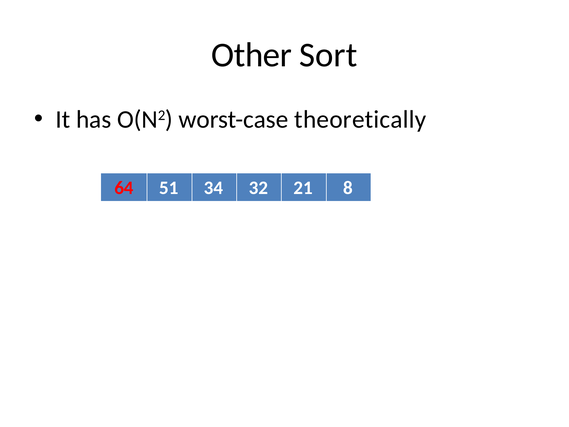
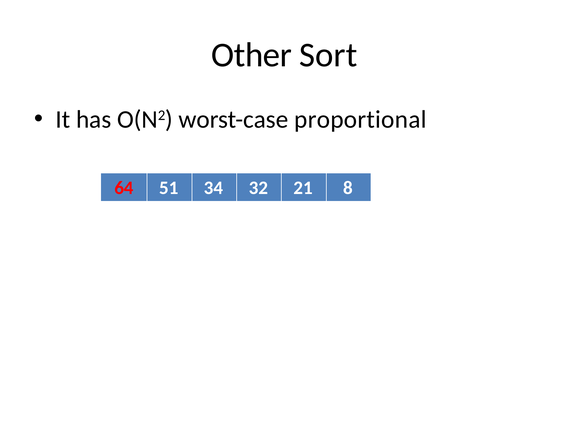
theoretically: theoretically -> proportional
